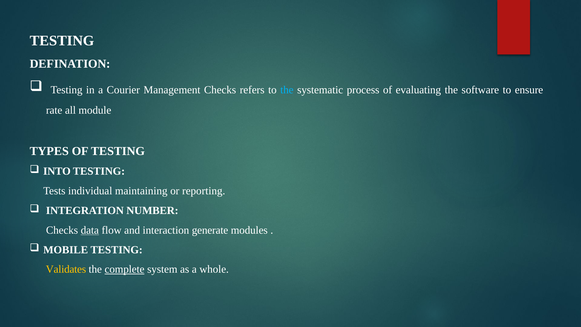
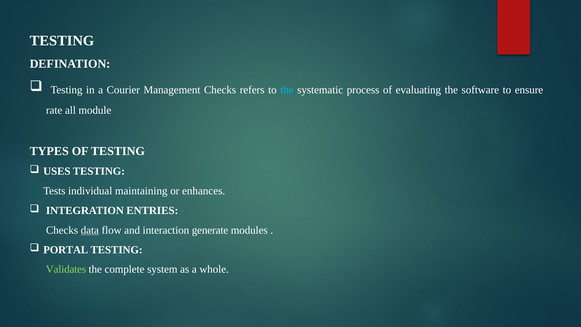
INTO: INTO -> USES
reporting: reporting -> enhances
NUMBER: NUMBER -> ENTRIES
MOBILE: MOBILE -> PORTAL
Validates colour: yellow -> light green
complete underline: present -> none
